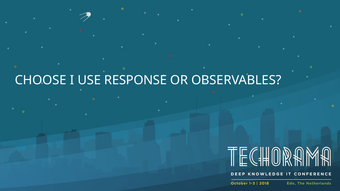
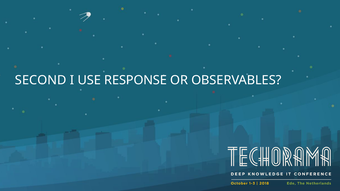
CHOOSE: CHOOSE -> SECOND
